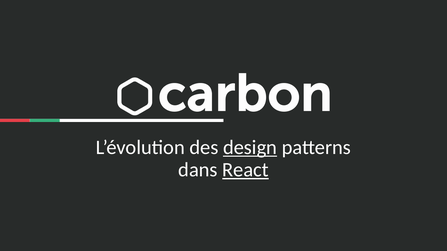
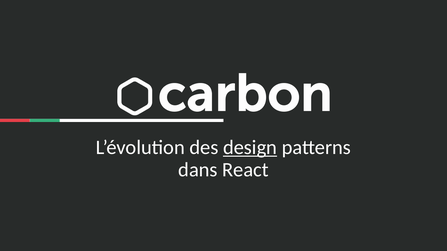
React underline: present -> none
